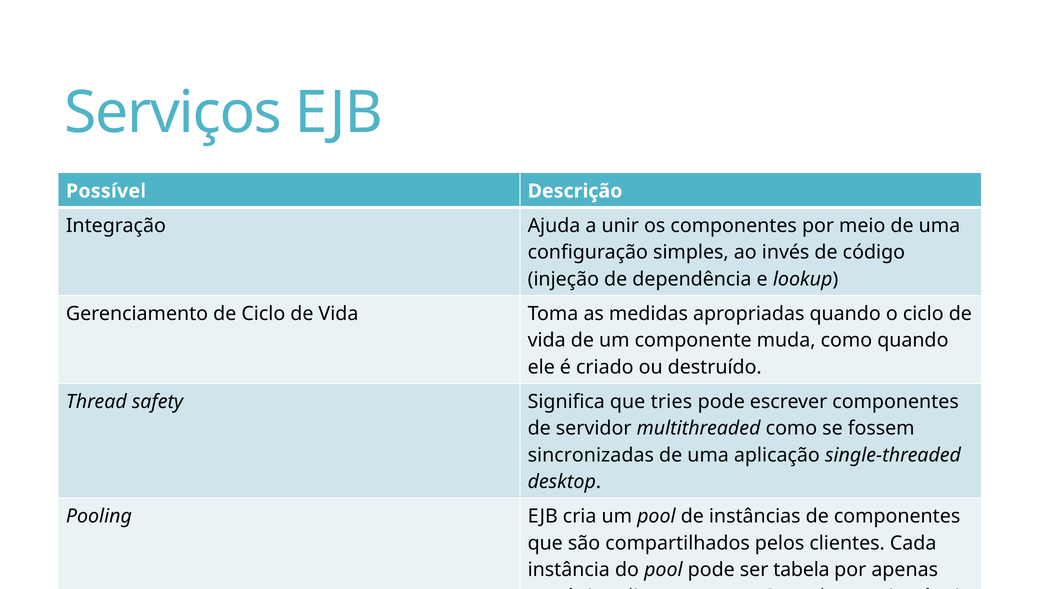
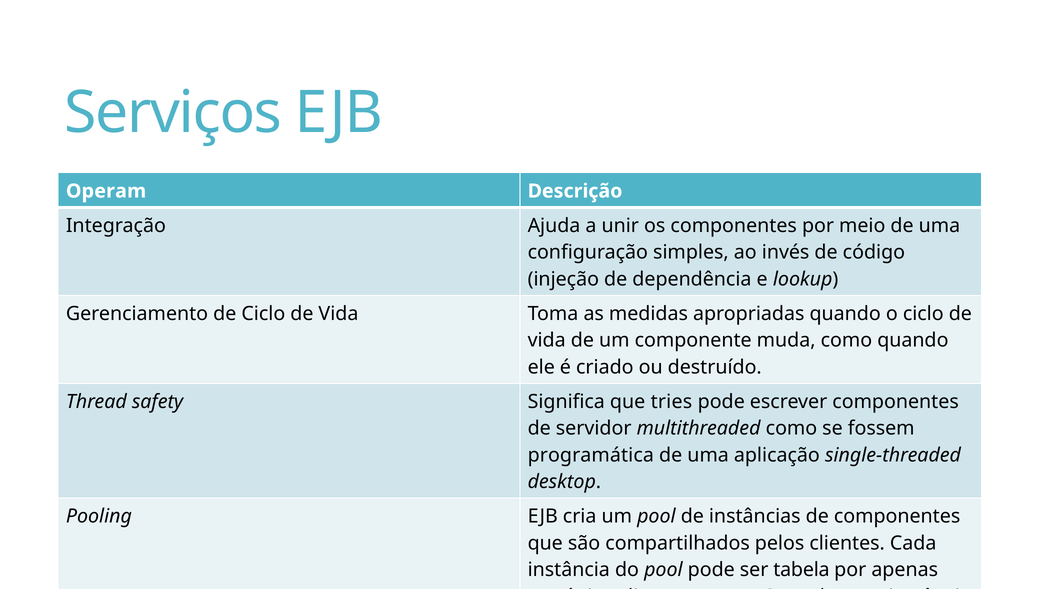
Possível: Possível -> Operam
sincronizadas: sincronizadas -> programática
